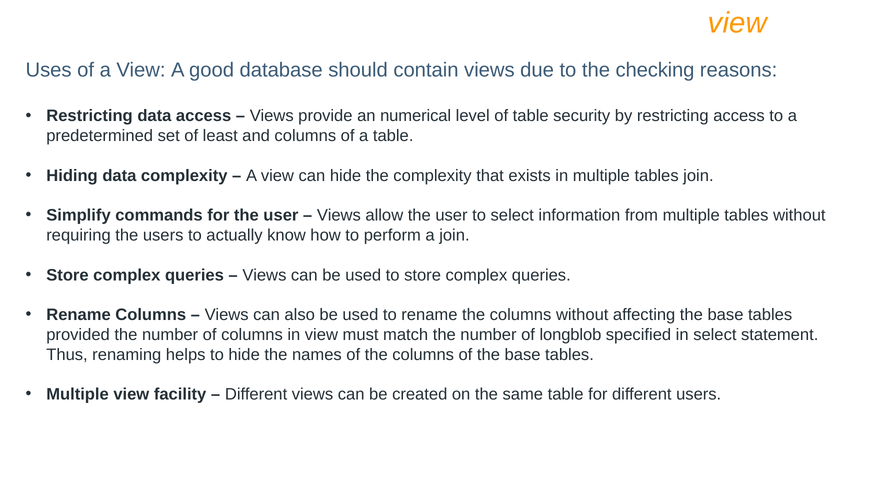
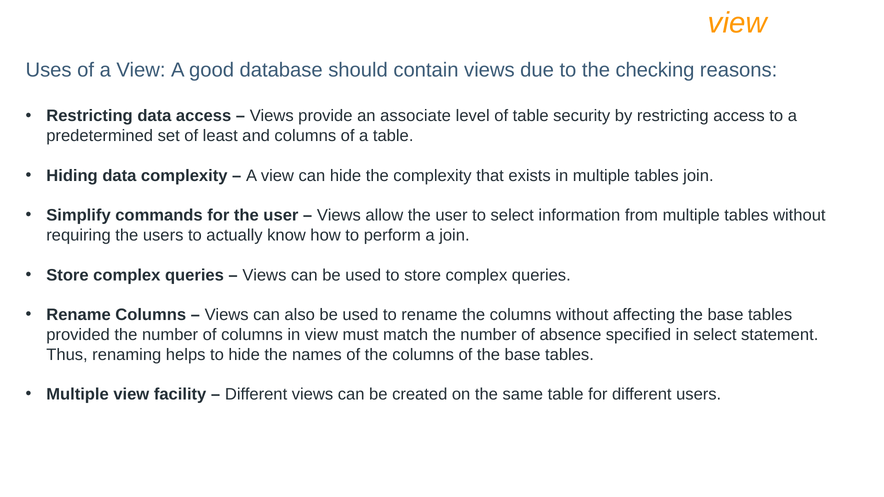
numerical: numerical -> associate
longblob: longblob -> absence
